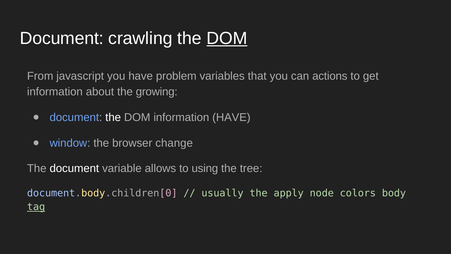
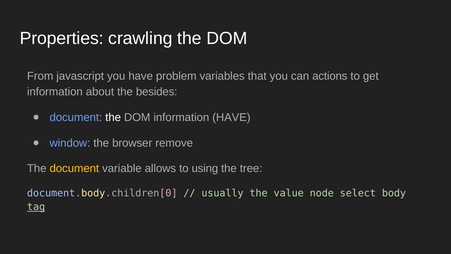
Document at (62, 38): Document -> Properties
DOM at (227, 38) underline: present -> none
growing: growing -> besides
change: change -> remove
document at (74, 168) colour: white -> yellow
apply: apply -> value
colors: colors -> select
